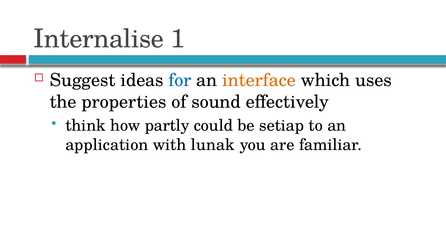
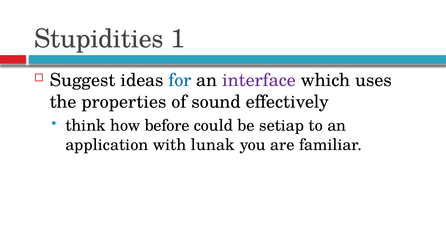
Internalise: Internalise -> Stupidities
interface colour: orange -> purple
partly: partly -> before
